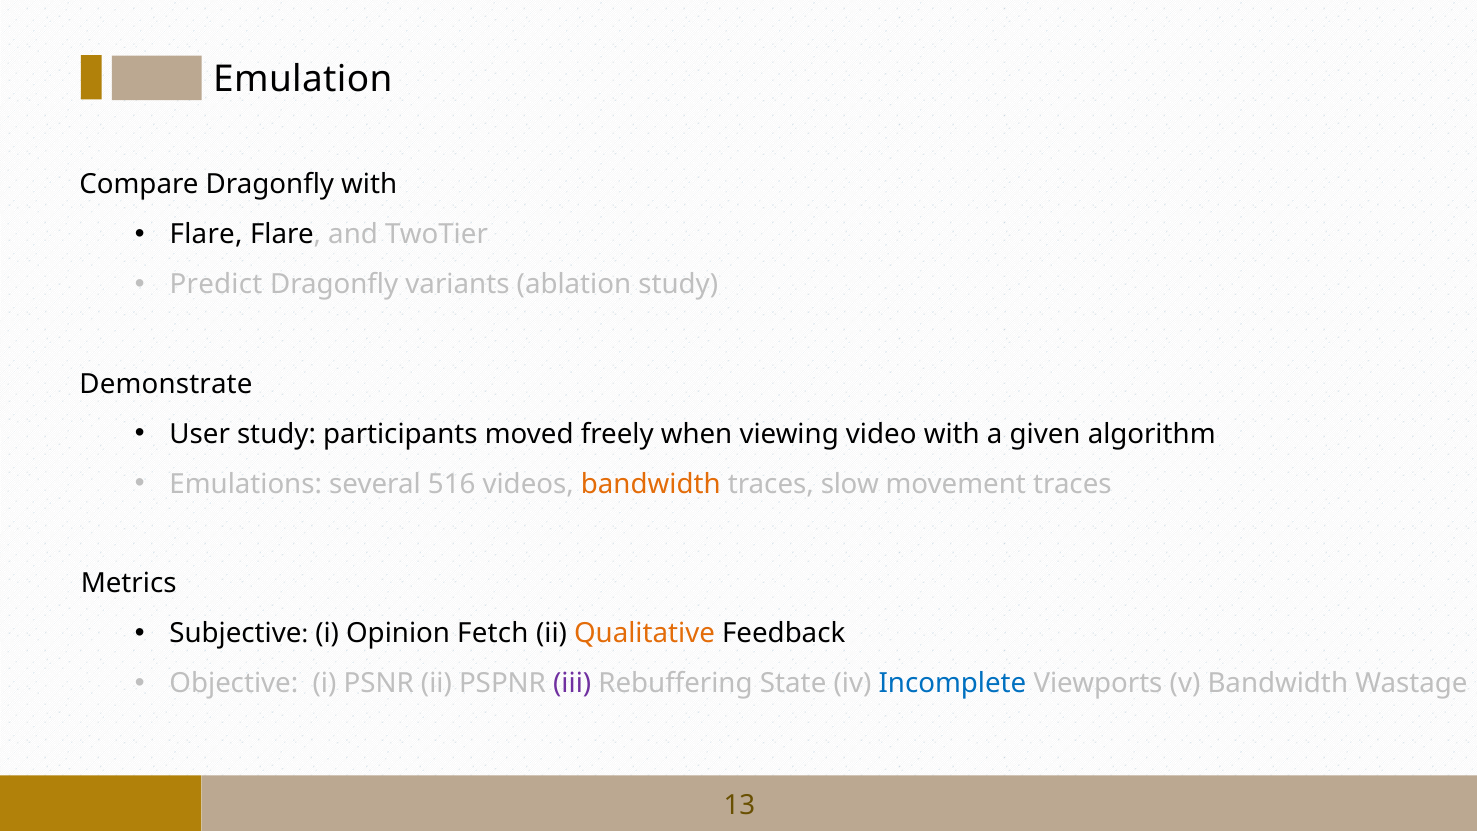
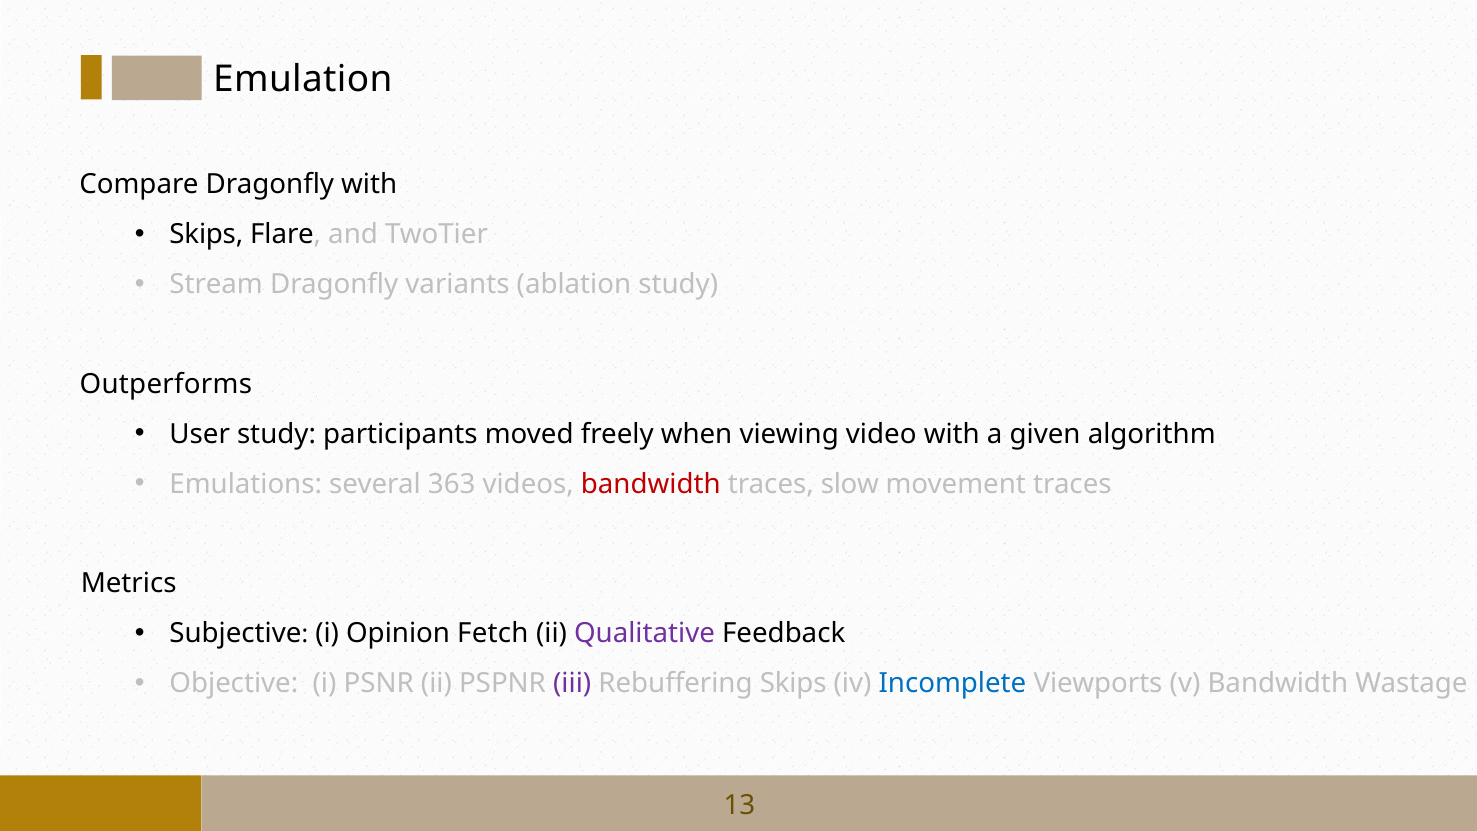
Flare at (206, 235): Flare -> Skips
Predict: Predict -> Stream
Demonstrate: Demonstrate -> Outperforms
516: 516 -> 363
bandwidth at (651, 484) colour: orange -> red
Qualitative colour: orange -> purple
Rebuffering State: State -> Skips
